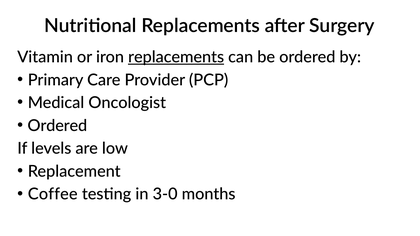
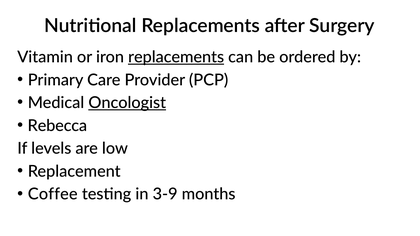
Oncologist underline: none -> present
Ordered at (57, 126): Ordered -> Rebecca
3-0: 3-0 -> 3-9
